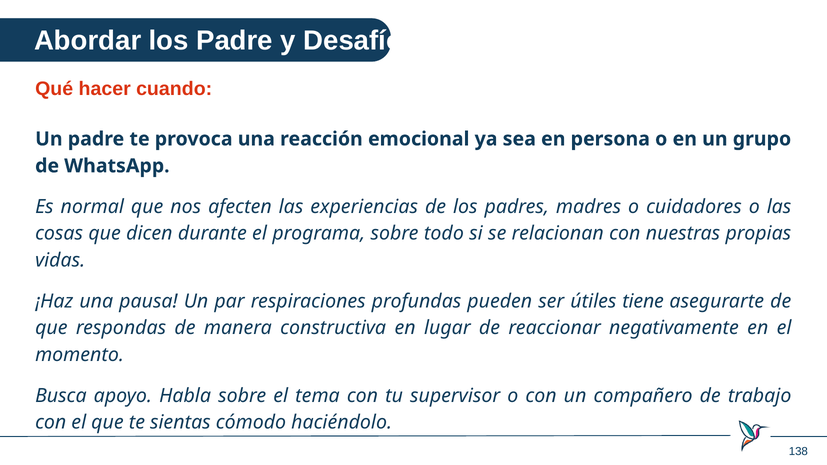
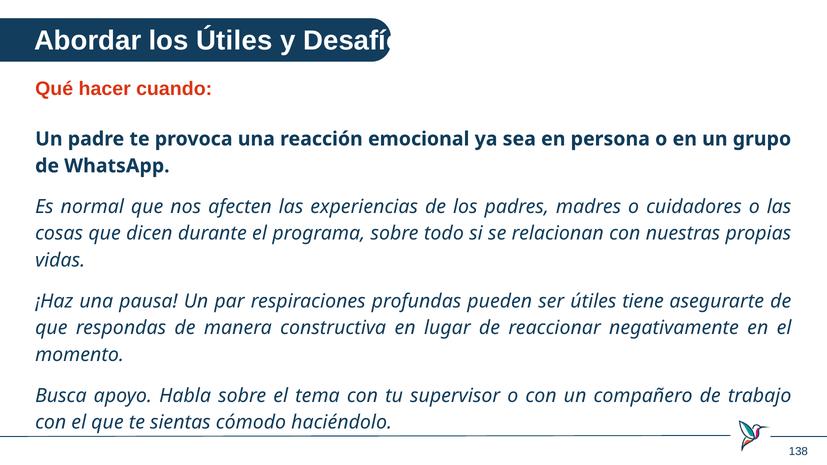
los Padre: Padre -> Útiles
